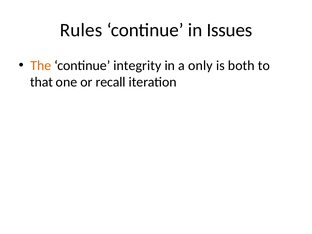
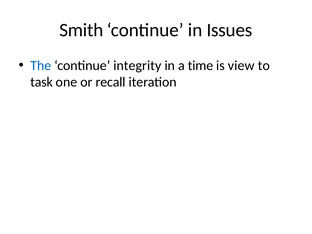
Rules: Rules -> Smith
The colour: orange -> blue
only: only -> time
both: both -> view
that: that -> task
